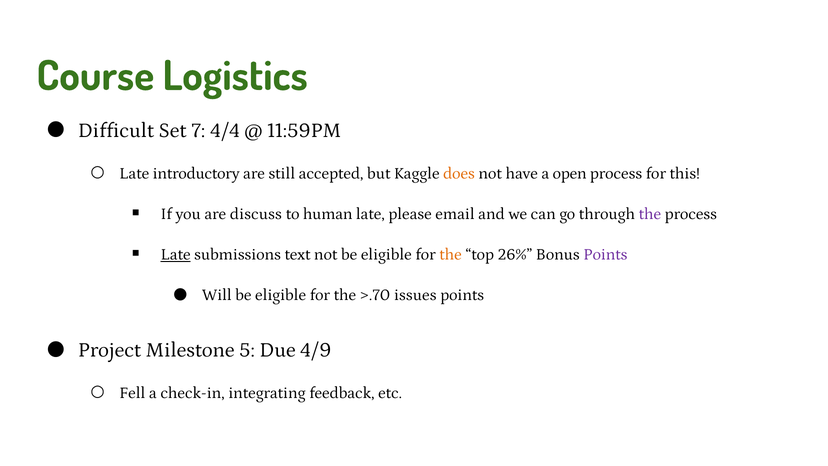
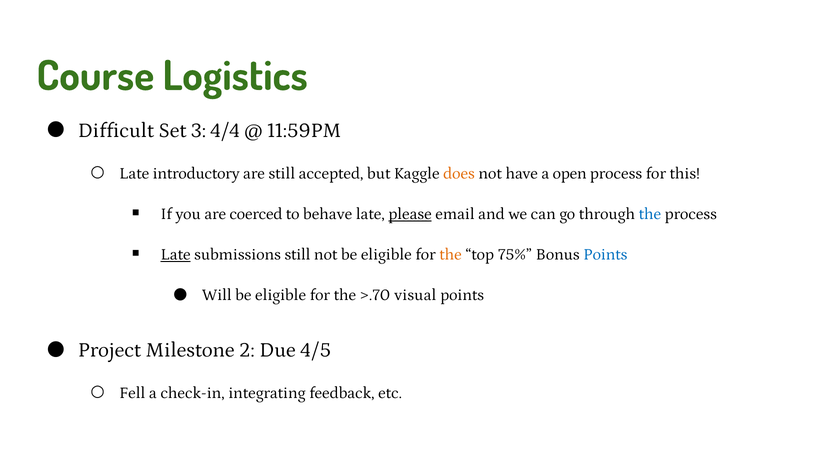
7: 7 -> 3
discuss: discuss -> coerced
human: human -> behave
please underline: none -> present
the at (650, 214) colour: purple -> blue
submissions text: text -> still
26%: 26% -> 75%
Points at (605, 254) colour: purple -> blue
issues: issues -> visual
5: 5 -> 2
4/9: 4/9 -> 4/5
